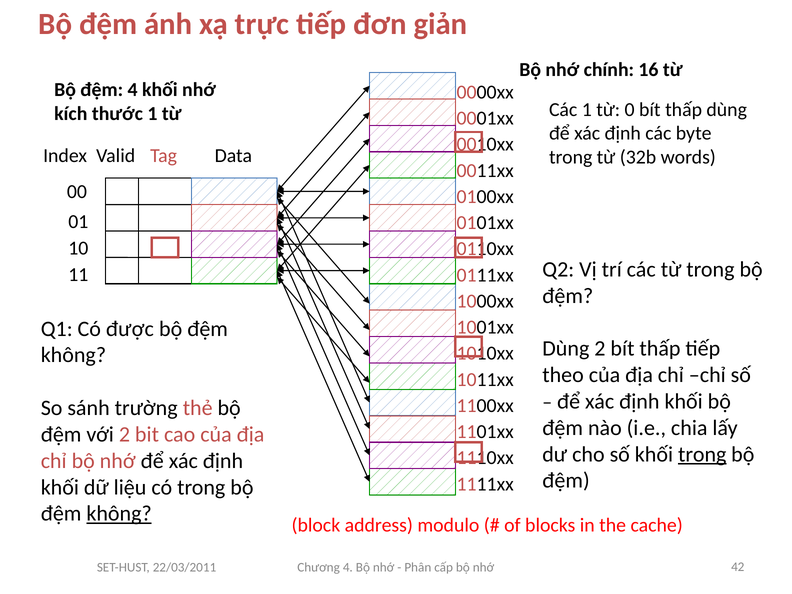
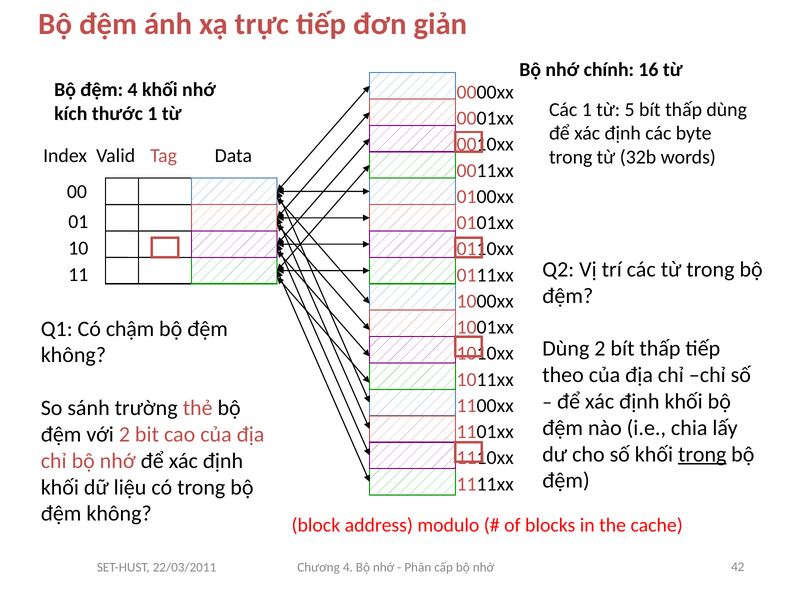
0: 0 -> 5
được: được -> chậm
không at (119, 514) underline: present -> none
